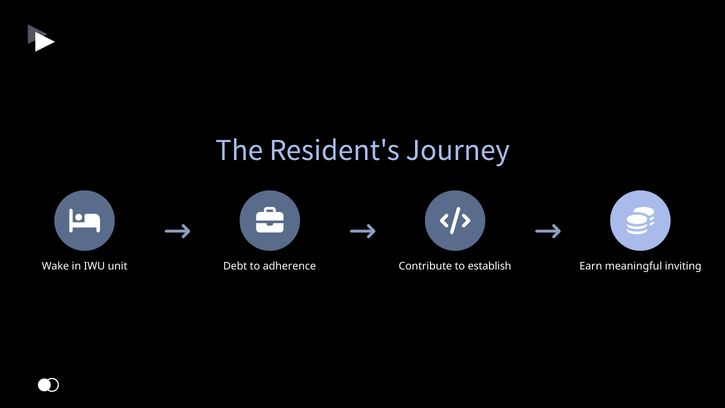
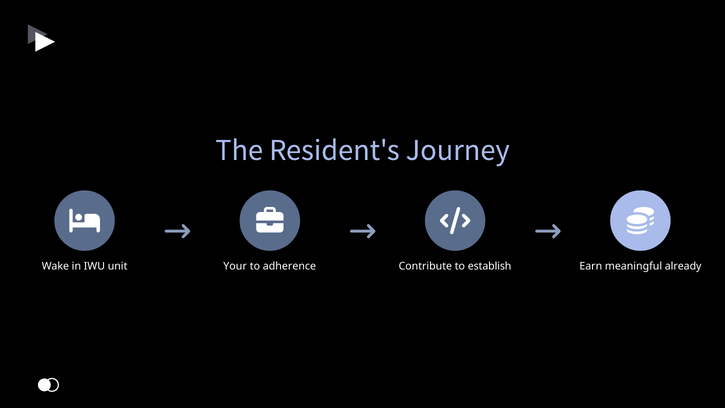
Debt: Debt -> Your
inviting: inviting -> already
